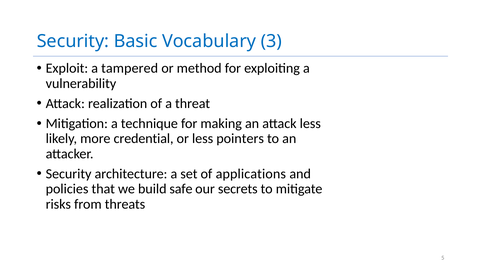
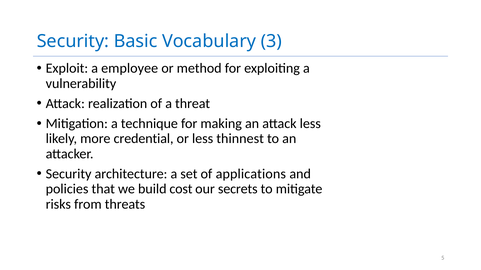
tampered: tampered -> employee
pointers: pointers -> thinnest
safe: safe -> cost
